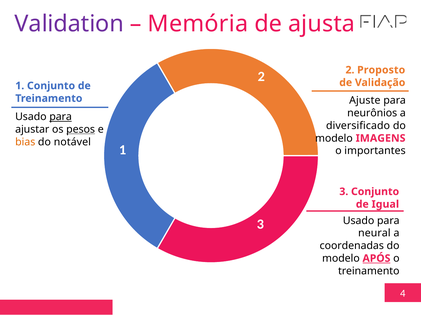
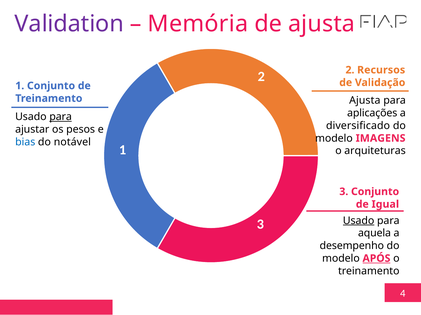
Proposto: Proposto -> Recursos
Treinamento Ajuste: Ajuste -> Ajusta
neurônios: neurônios -> aplicações
pesos underline: present -> none
bias colour: orange -> blue
importantes: importantes -> arquiteturas
Usado at (359, 221) underline: none -> present
neural: neural -> aquela
coordenadas: coordenadas -> desempenho
